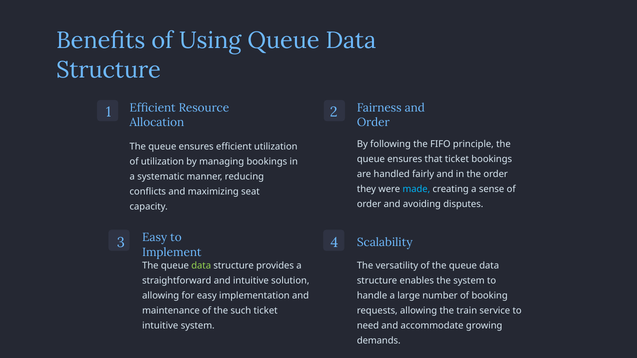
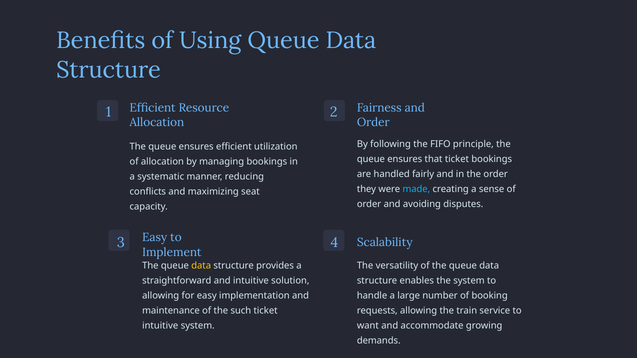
of utilization: utilization -> allocation
data at (201, 266) colour: light green -> yellow
need: need -> want
